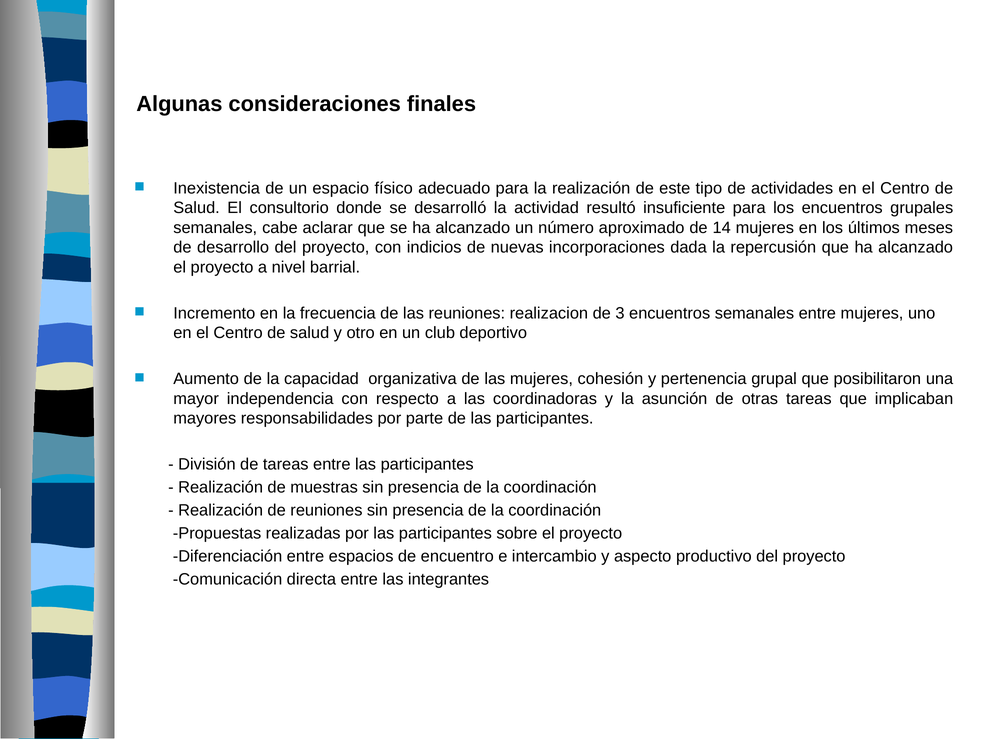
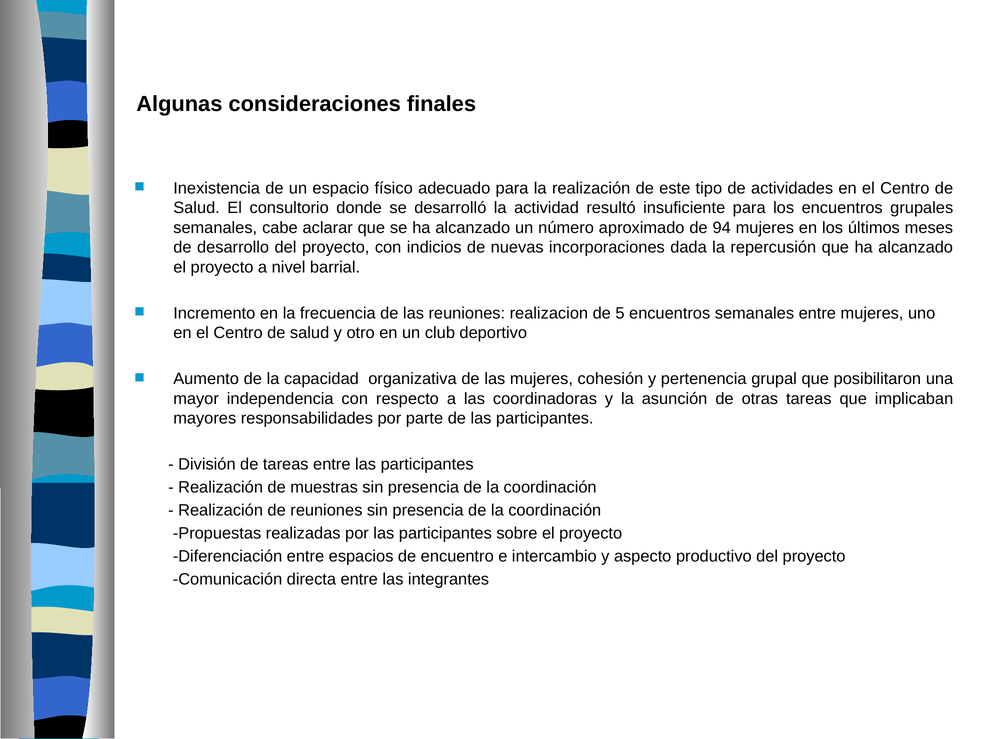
14: 14 -> 94
3: 3 -> 5
